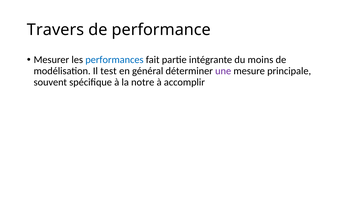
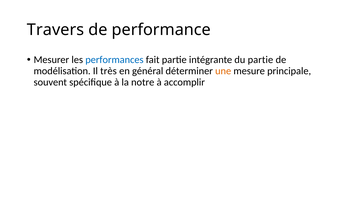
du moins: moins -> partie
test: test -> très
une colour: purple -> orange
